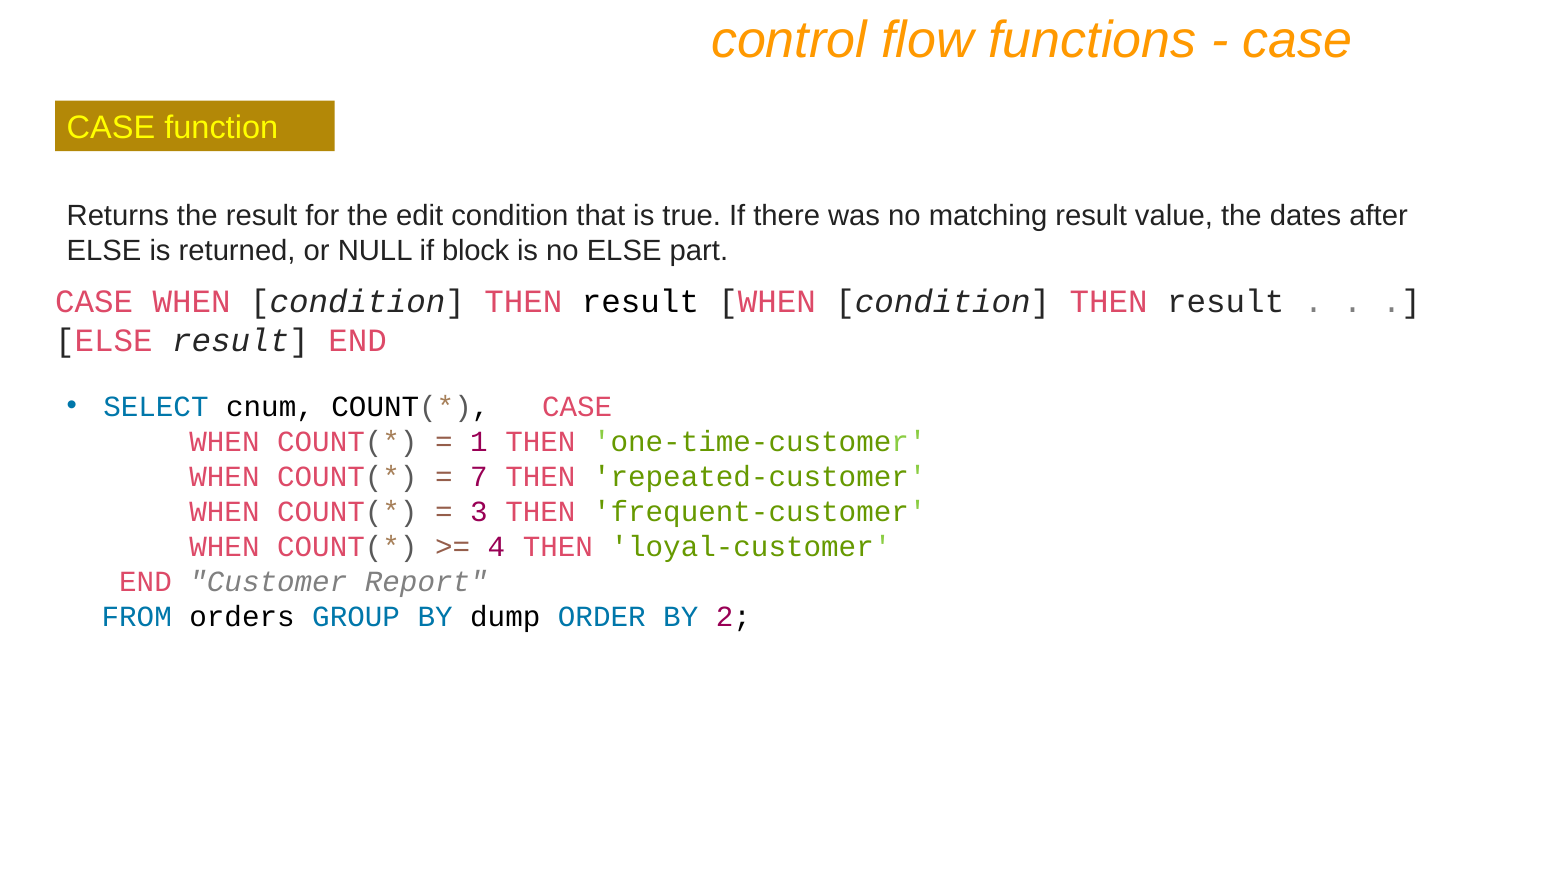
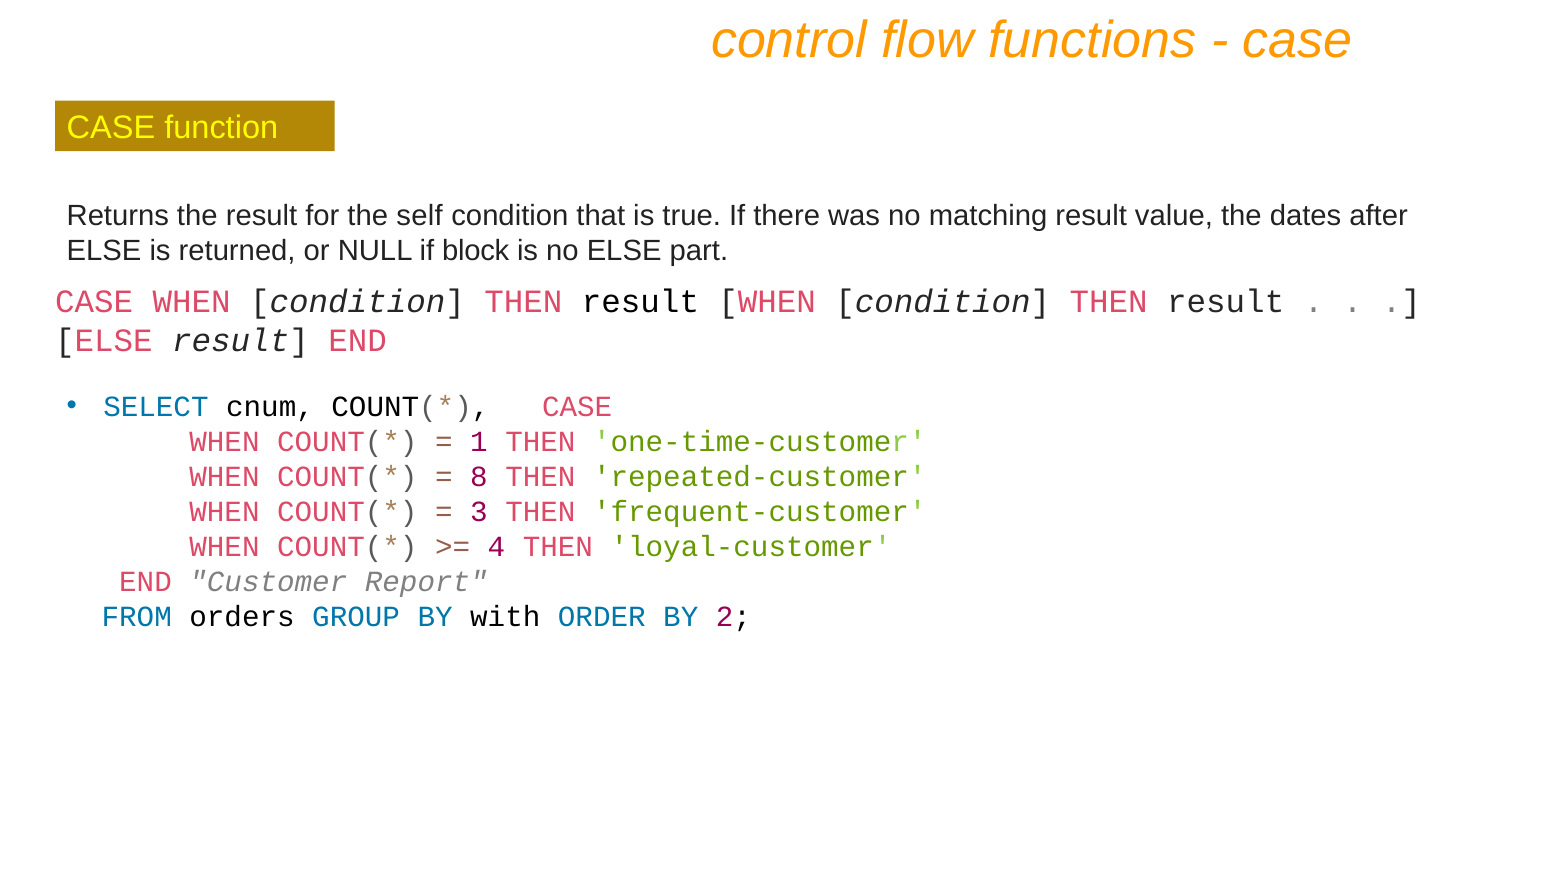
edit: edit -> self
7: 7 -> 8
dump: dump -> with
